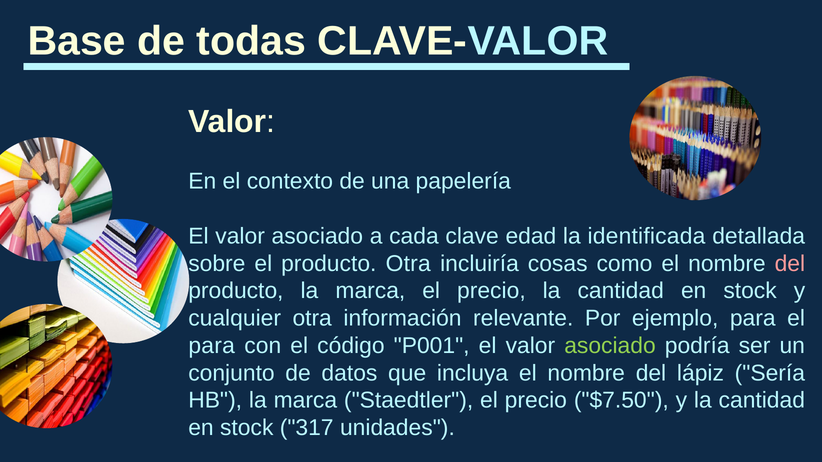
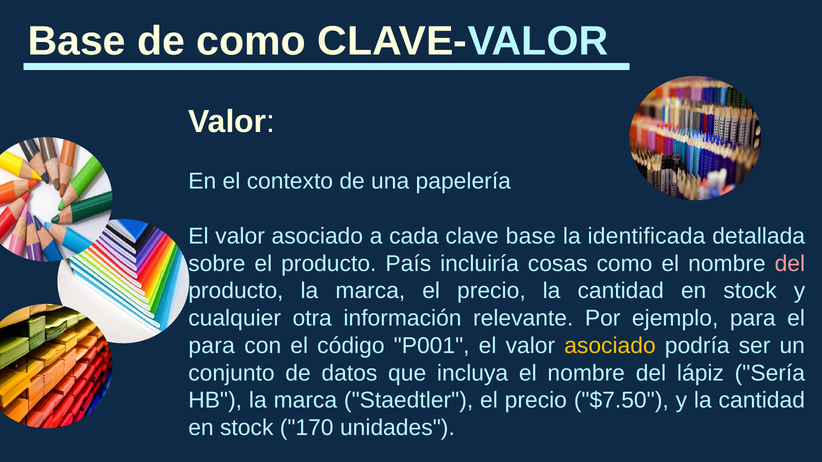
de todas: todas -> como
clave edad: edad -> base
producto Otra: Otra -> País
asociado at (610, 346) colour: light green -> yellow
317: 317 -> 170
